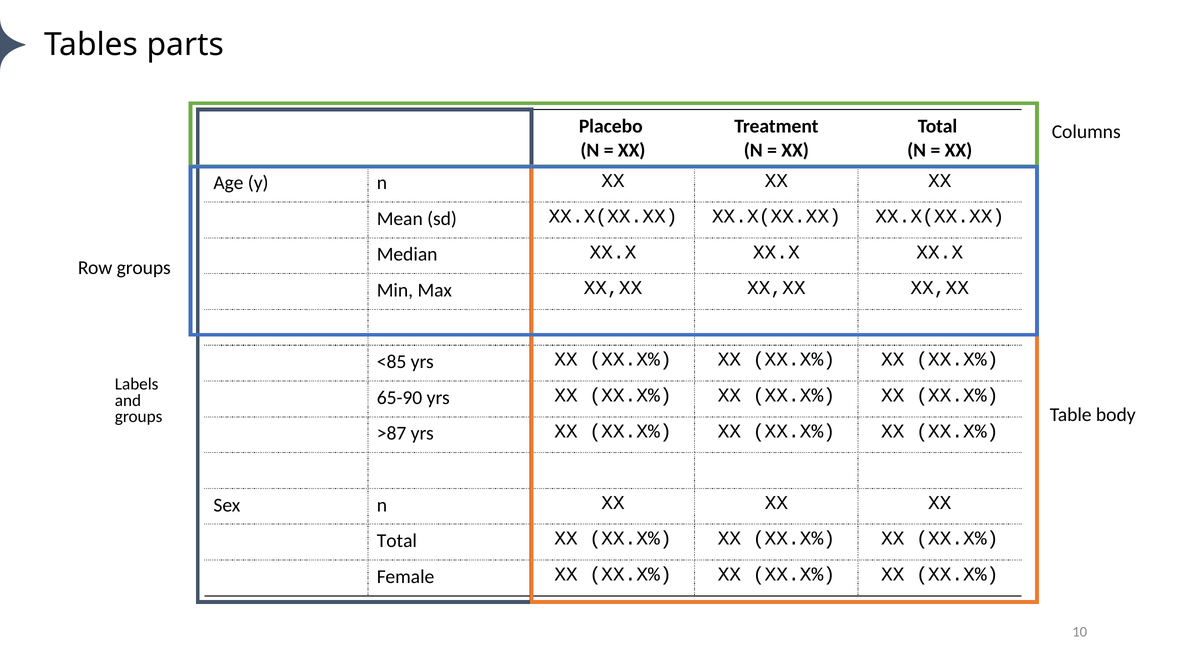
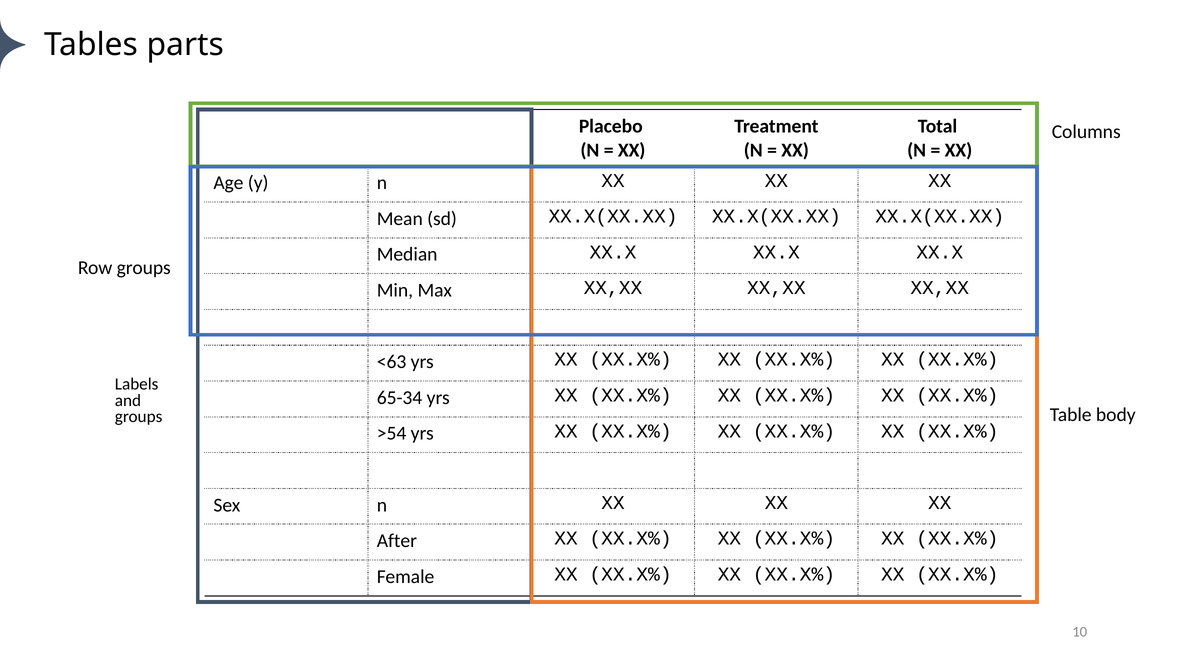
<85: <85 -> <63
65-90: 65-90 -> 65-34
>87: >87 -> >54
Total at (397, 541): Total -> After
